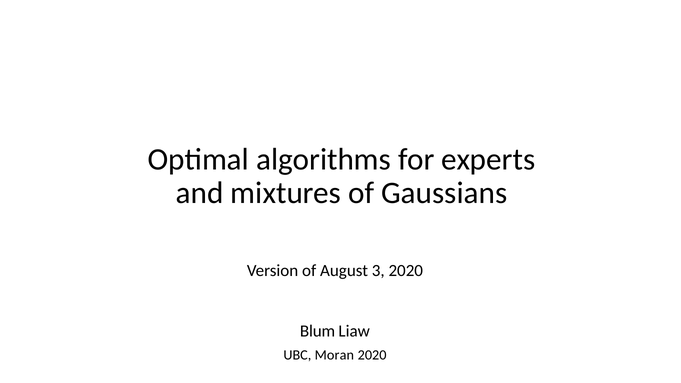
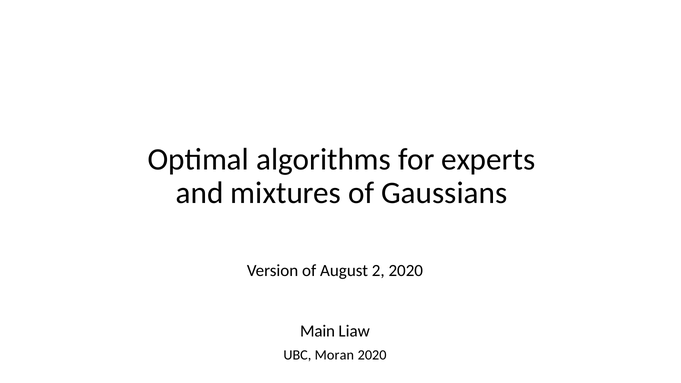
3: 3 -> 2
Blum: Blum -> Main
